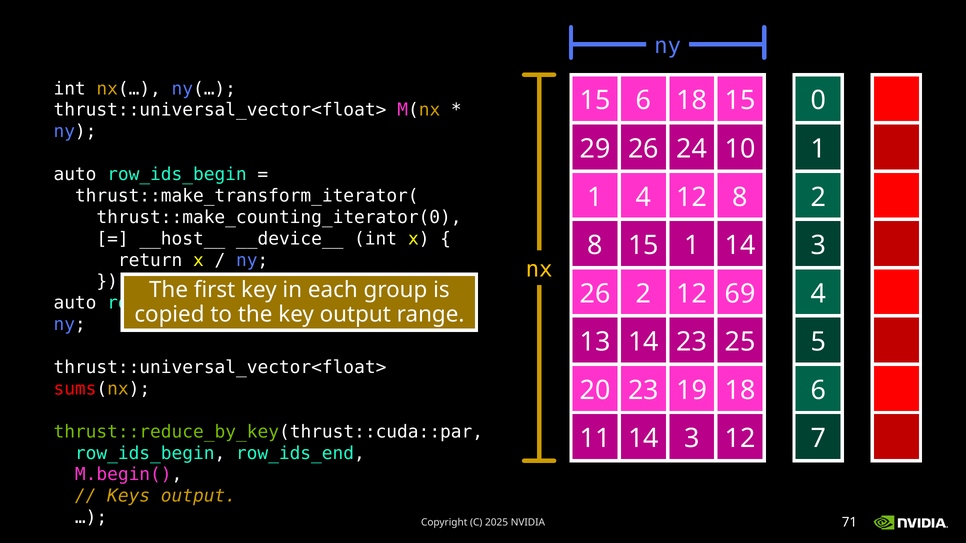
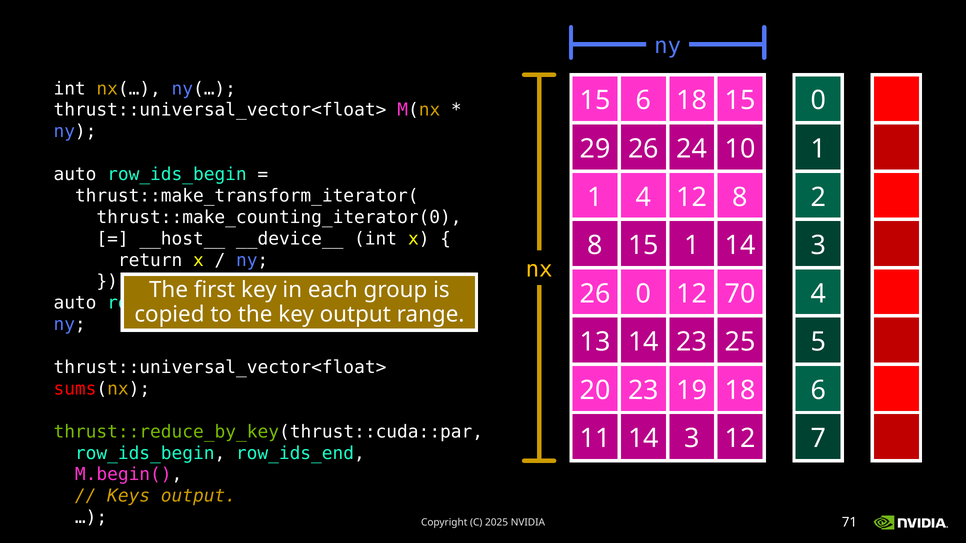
26 2: 2 -> 0
69: 69 -> 70
